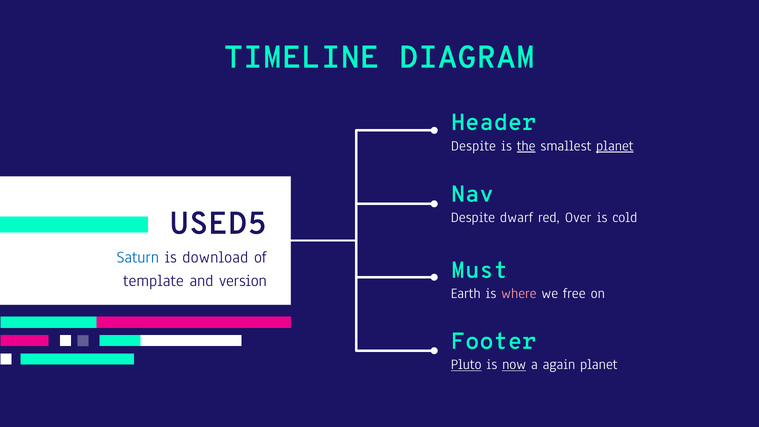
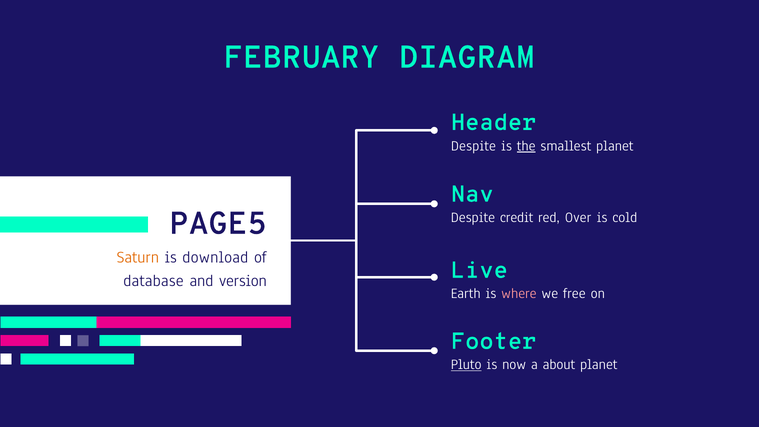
TIMELINE: TIMELINE -> FEBRUARY
planet at (615, 146) underline: present -> none
dwarf: dwarf -> credit
USED5: USED5 -> PAGE5
Saturn colour: blue -> orange
Must: Must -> Live
template: template -> database
now underline: present -> none
again: again -> about
